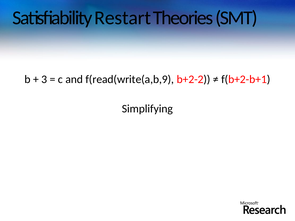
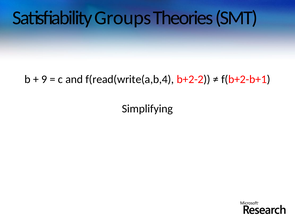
Restart: Restart -> Groups
3: 3 -> 9
f(read(write(a,b,9: f(read(write(a,b,9 -> f(read(write(a,b,4
